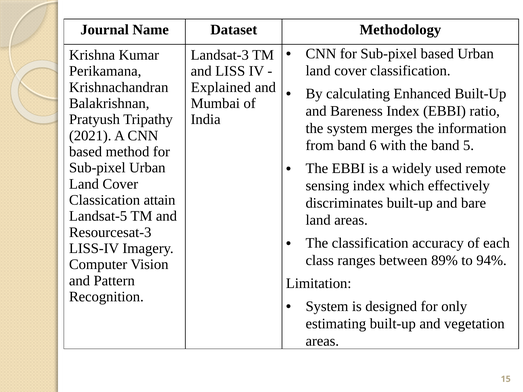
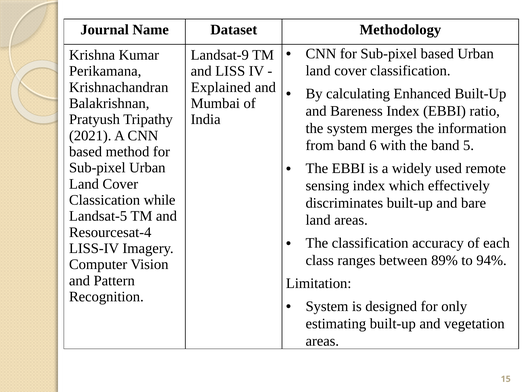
Landsat-3: Landsat-3 -> Landsat-9
attain: attain -> while
Resourcesat-3: Resourcesat-3 -> Resourcesat-4
